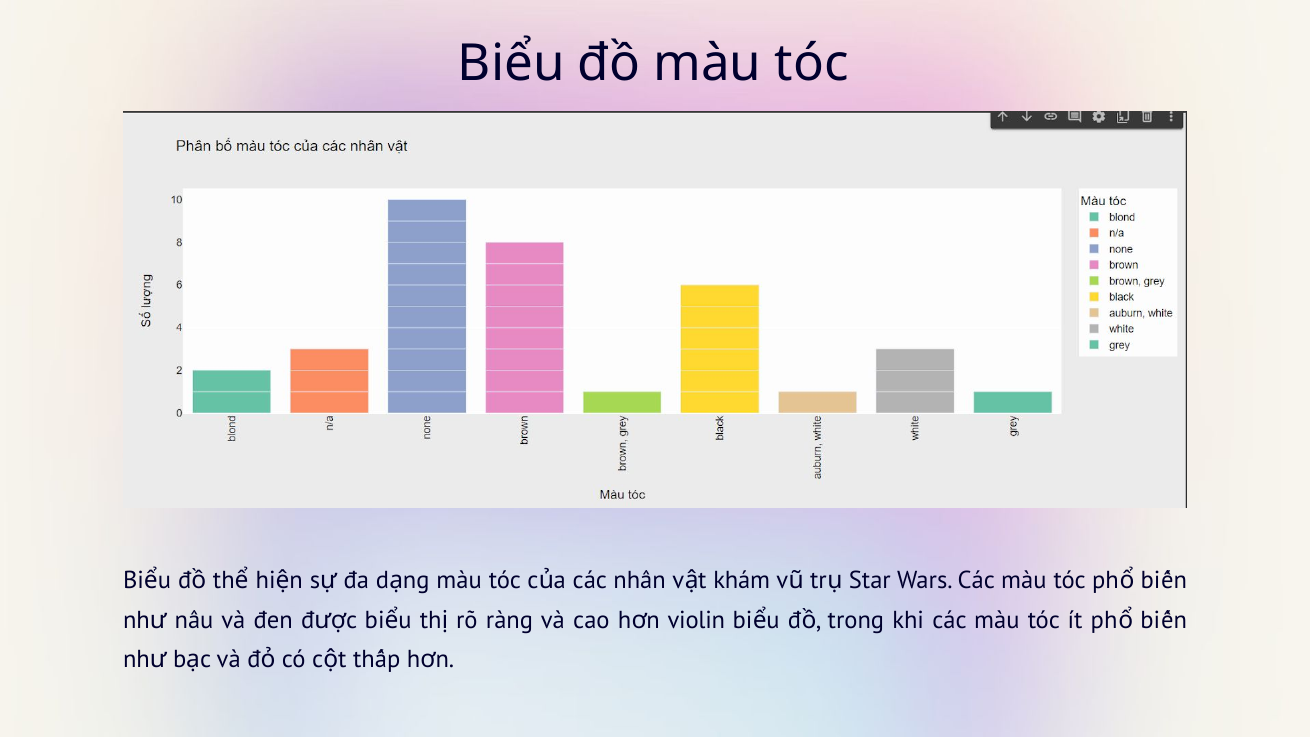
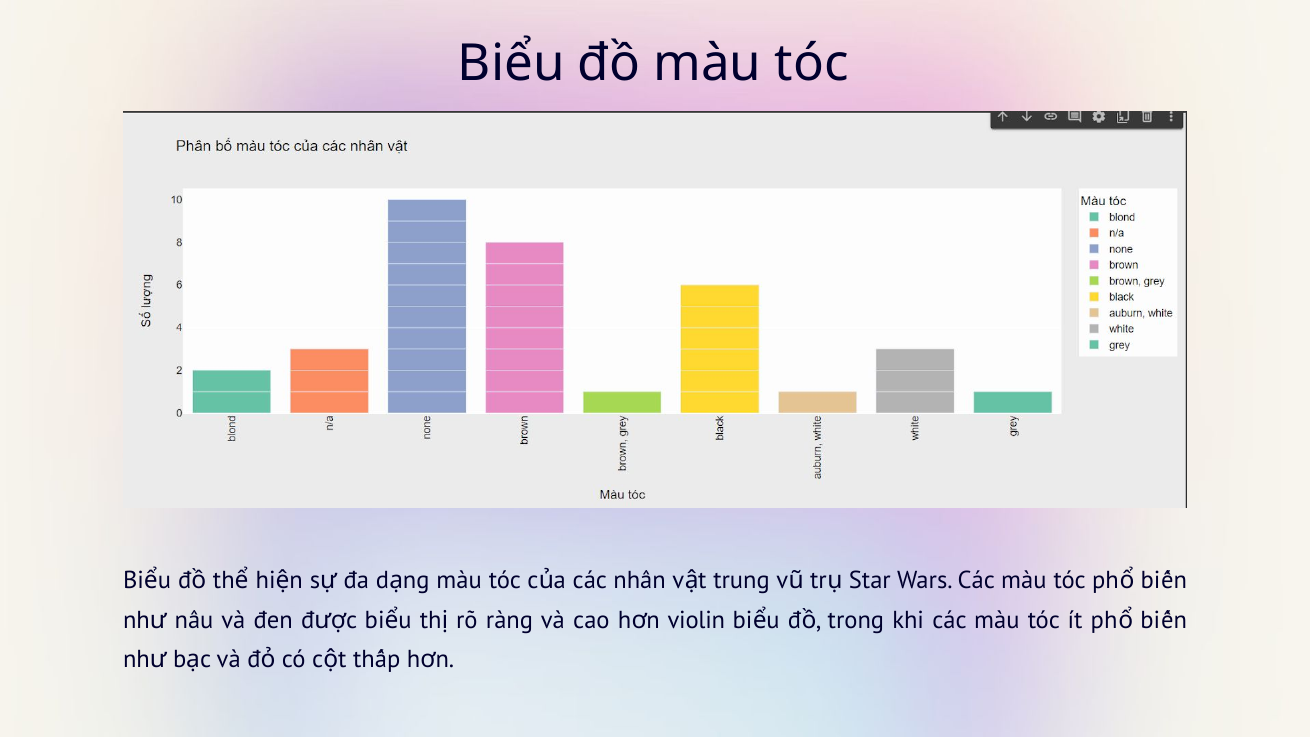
khám: khám -> trung
